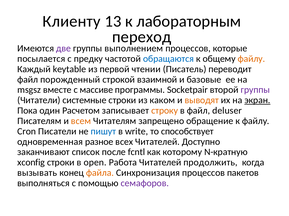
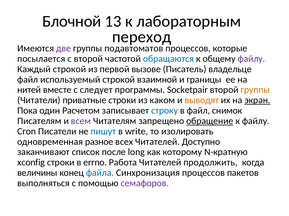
Клиенту: Клиенту -> Блочной
выполнением: выполнением -> подавтоматов
с предку: предку -> второй
файлу at (251, 59) colour: orange -> purple
Каждый keytable: keytable -> строкой
чтении: чтении -> вызове
переводит: переводит -> владельце
порожденный: порожденный -> используемый
базовые: базовые -> границы
msgsz: msgsz -> нитей
массиве: массиве -> следует
группы at (255, 90) colour: purple -> orange
системные: системные -> приватные
строку colour: orange -> blue
deluser: deluser -> снимок
всем colour: orange -> purple
обращение underline: none -> present
способствует: способствует -> изолировать
fcntl: fcntl -> long
open: open -> errno
вызывать: вызывать -> величины
файла colour: orange -> blue
